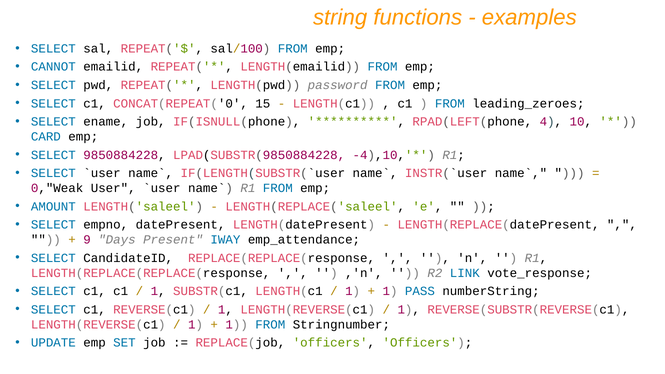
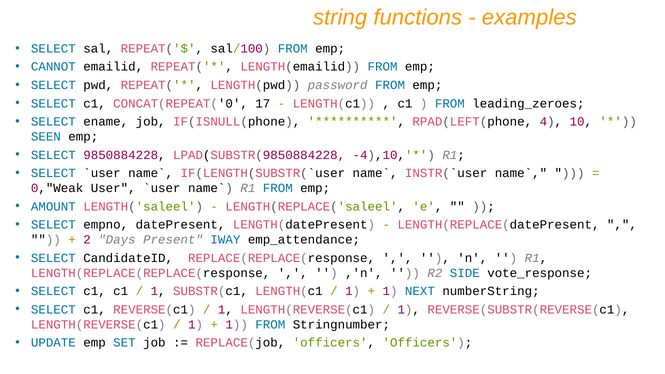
15: 15 -> 17
CARD: CARD -> SEEN
9: 9 -> 2
LINK: LINK -> SIDE
PASS: PASS -> NEXT
